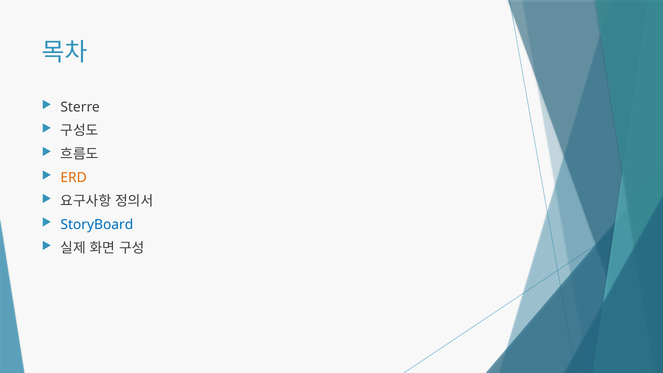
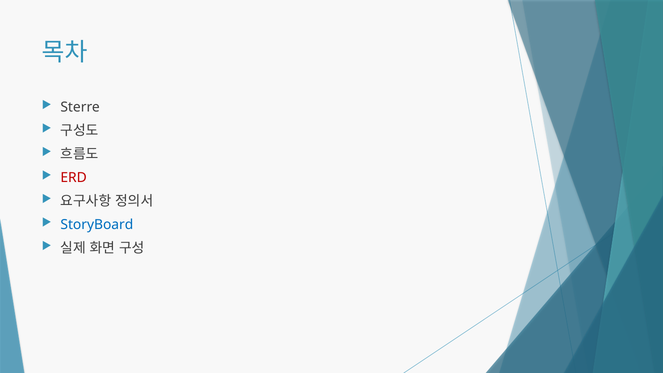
ERD colour: orange -> red
